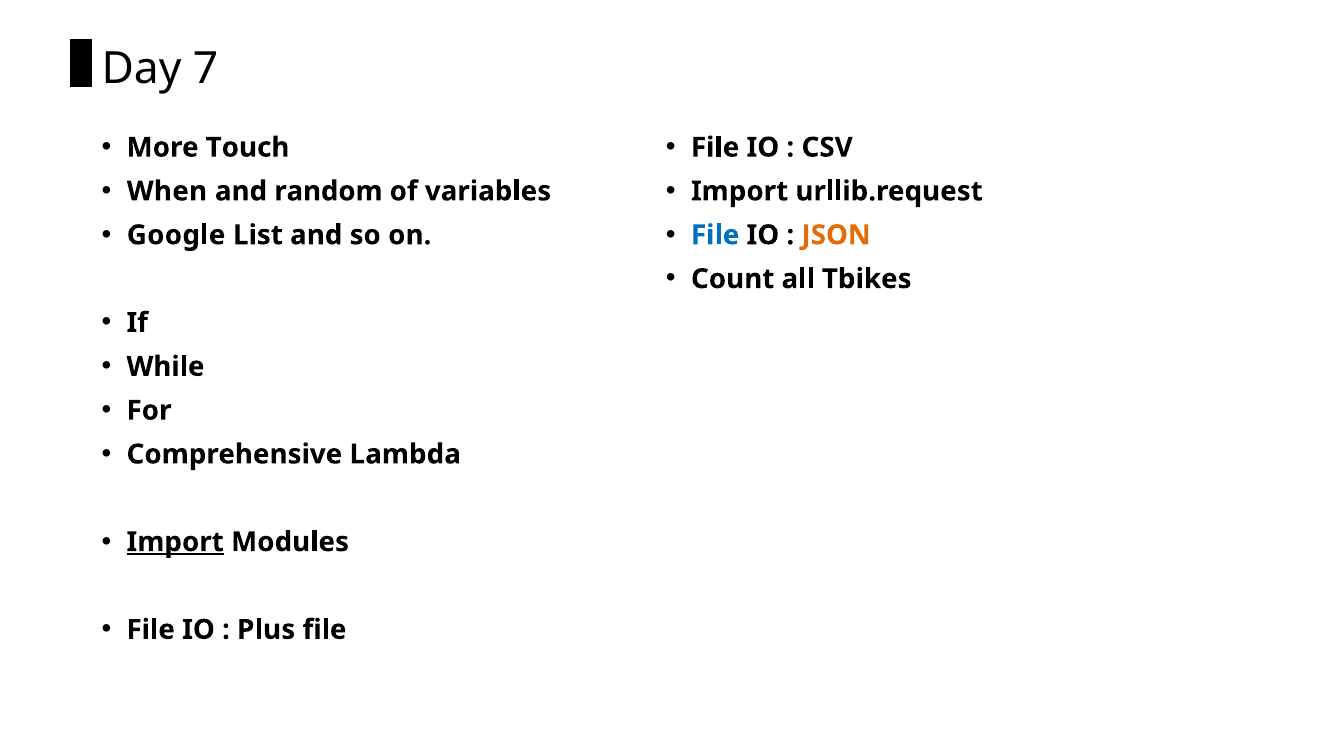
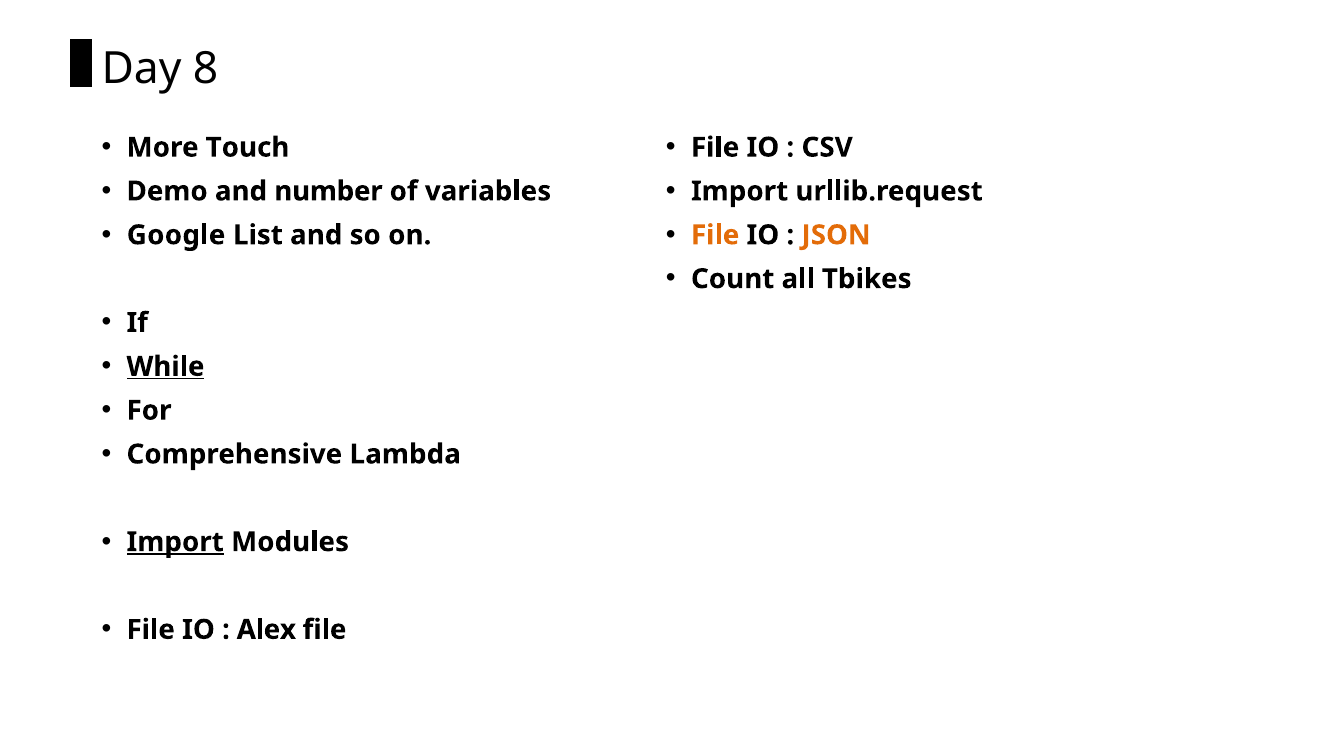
7: 7 -> 8
When: When -> Demo
random: random -> number
File at (715, 235) colour: blue -> orange
While underline: none -> present
Plus: Plus -> Alex
